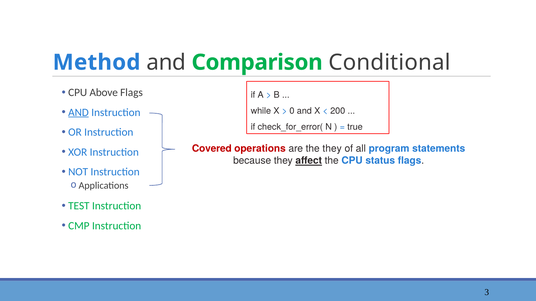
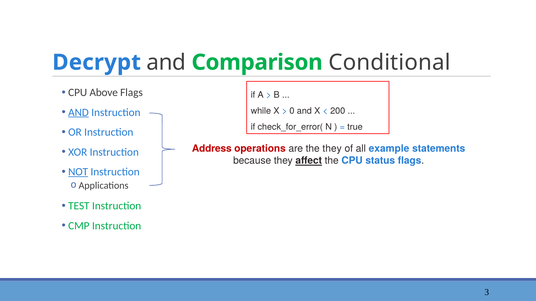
Method: Method -> Decrypt
Covered: Covered -> Address
program: program -> example
NOT underline: none -> present
